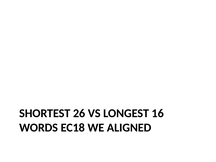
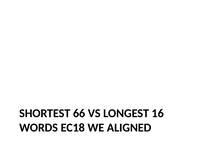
26: 26 -> 66
